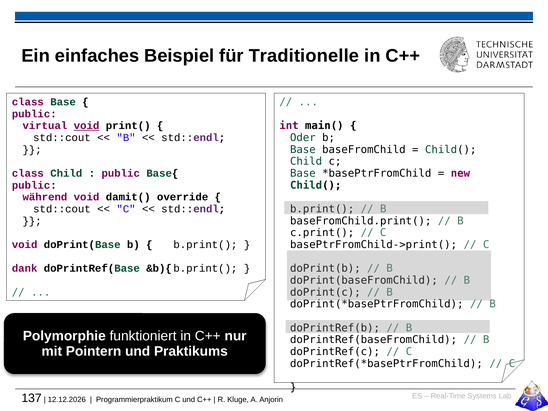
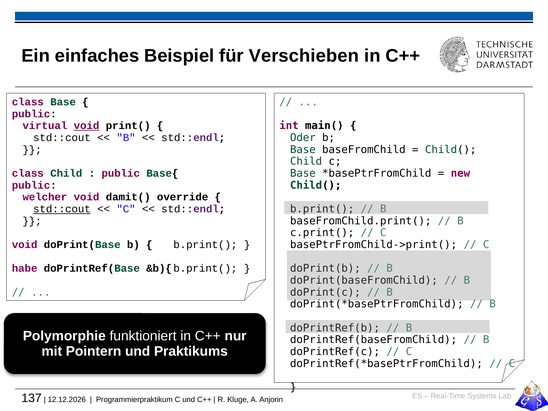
Traditionelle: Traditionelle -> Verschieben
während: während -> welcher
std::cout at (62, 209) underline: none -> present
dank: dank -> habe
